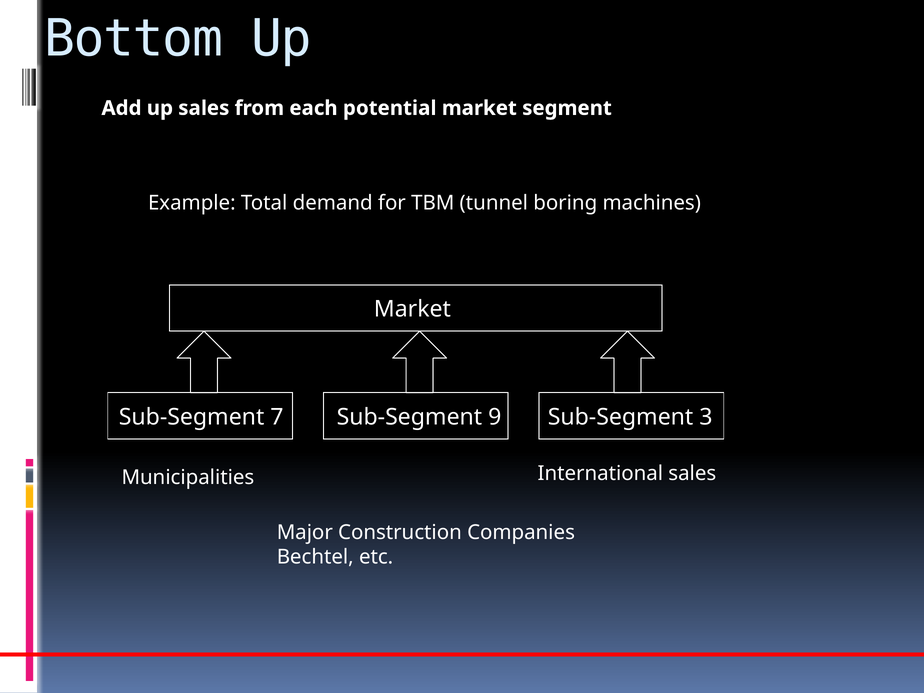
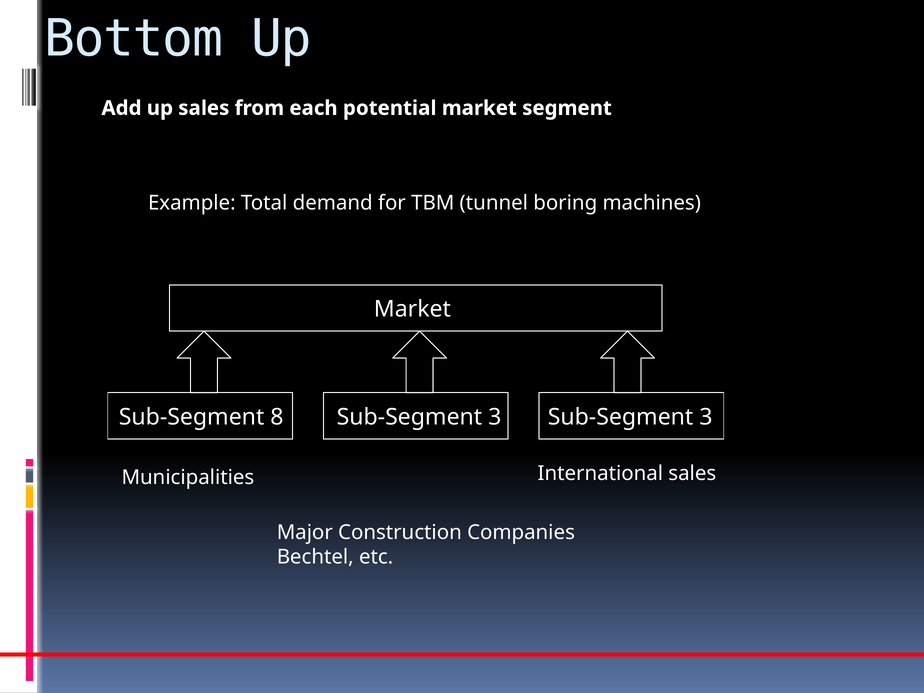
7: 7 -> 8
9 at (495, 417): 9 -> 3
